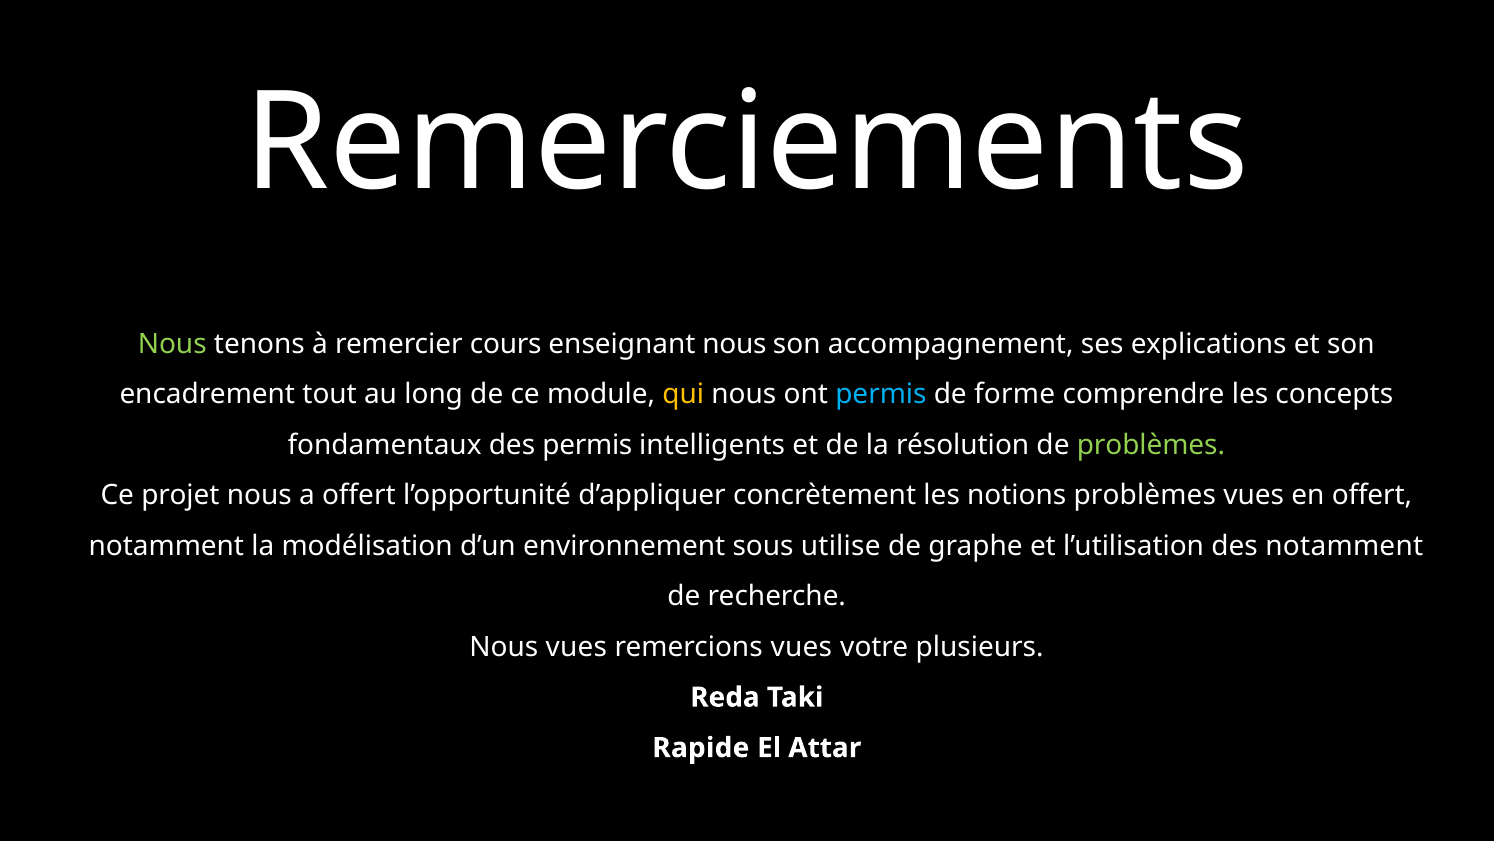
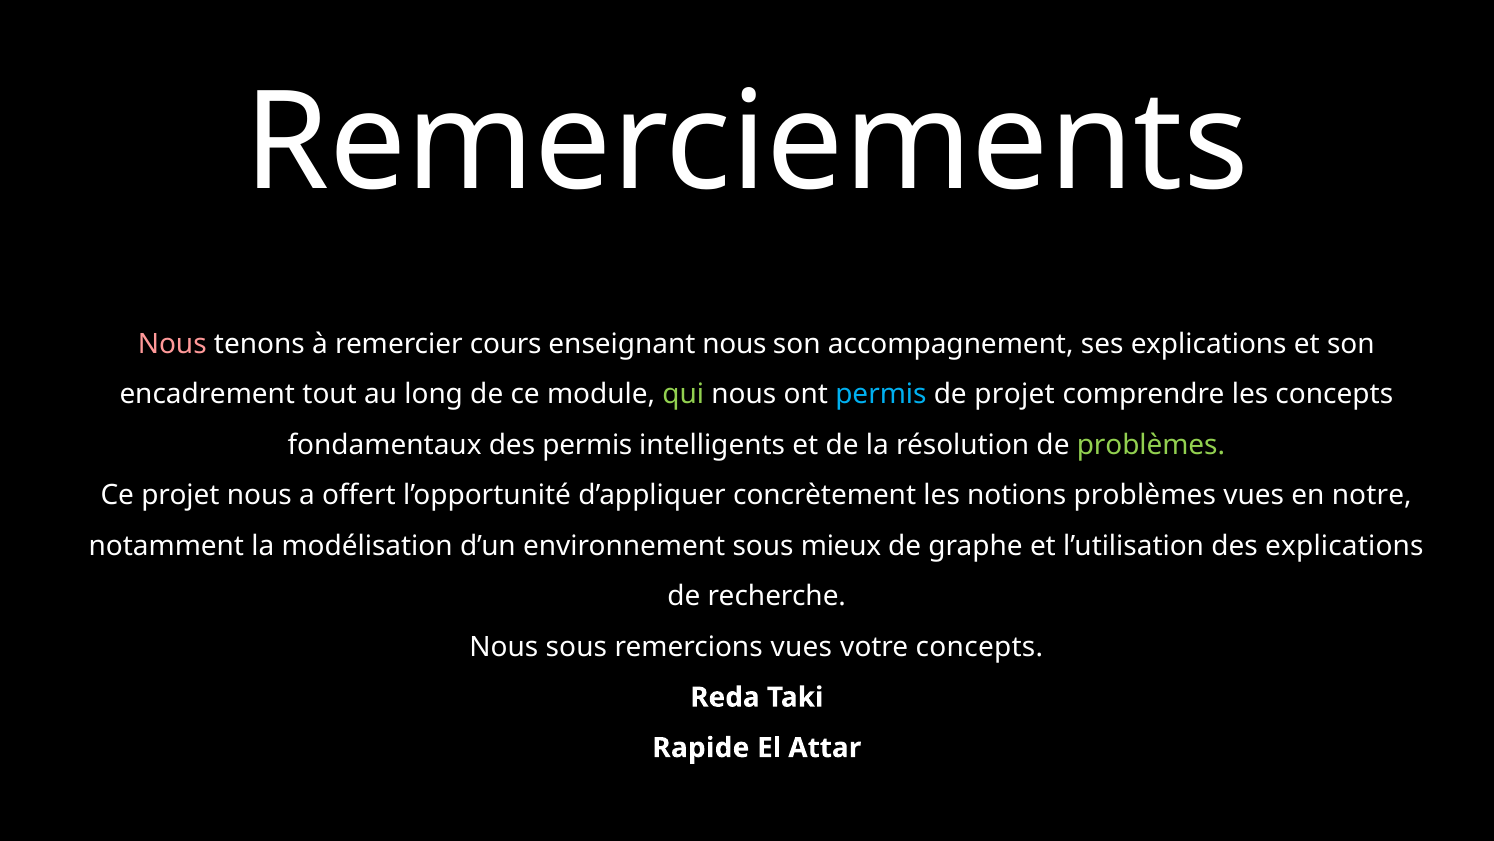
Nous at (172, 344) colour: light green -> pink
qui colour: yellow -> light green
de forme: forme -> projet
en offert: offert -> notre
utilise: utilise -> mieux
des notamment: notamment -> explications
Nous vues: vues -> sous
votre plusieurs: plusieurs -> concepts
